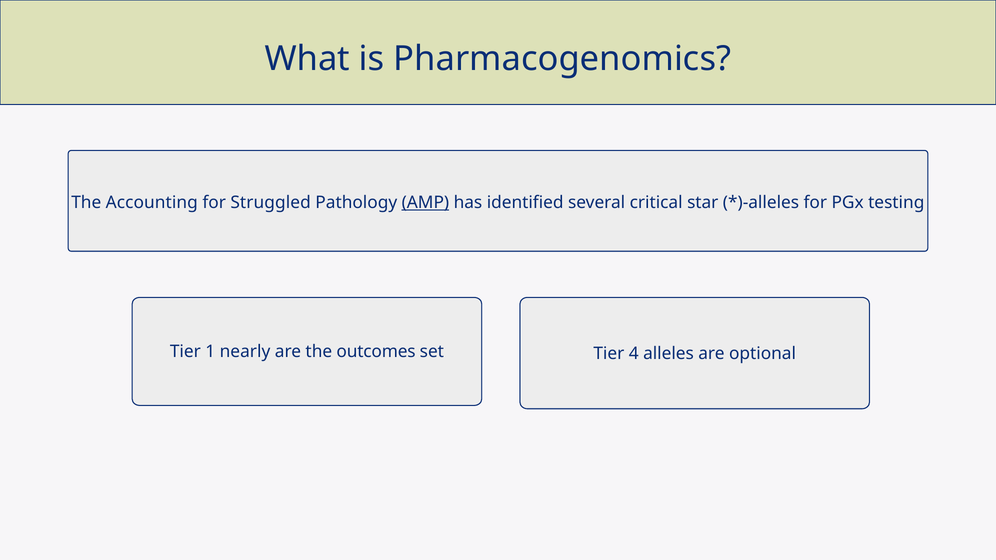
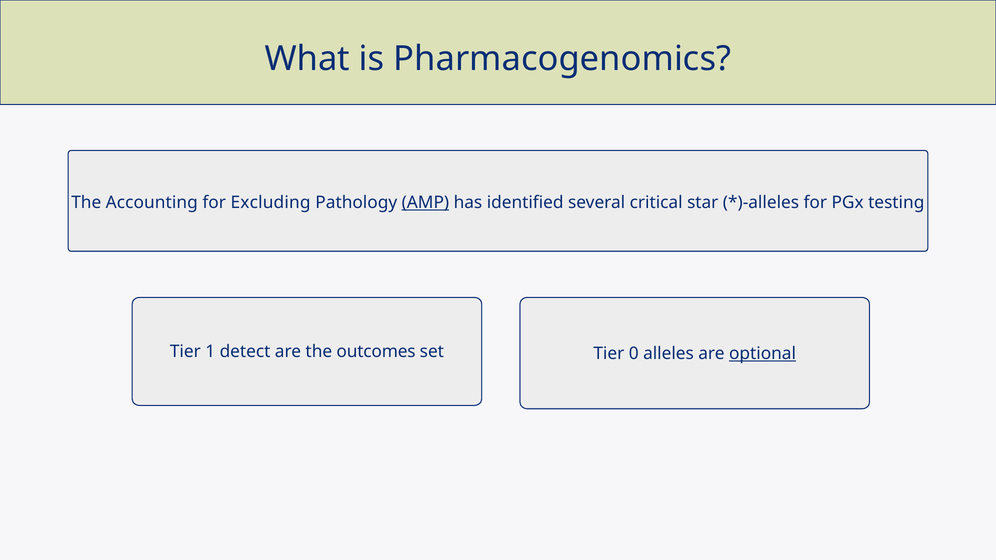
Struggled: Struggled -> Excluding
nearly: nearly -> detect
4: 4 -> 0
optional underline: none -> present
